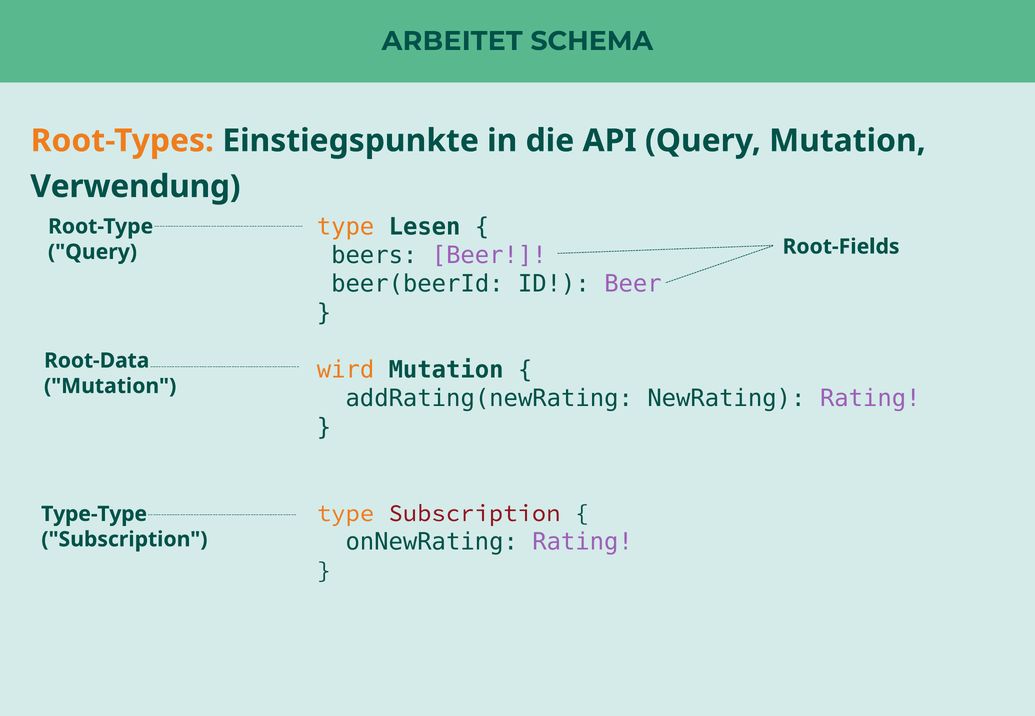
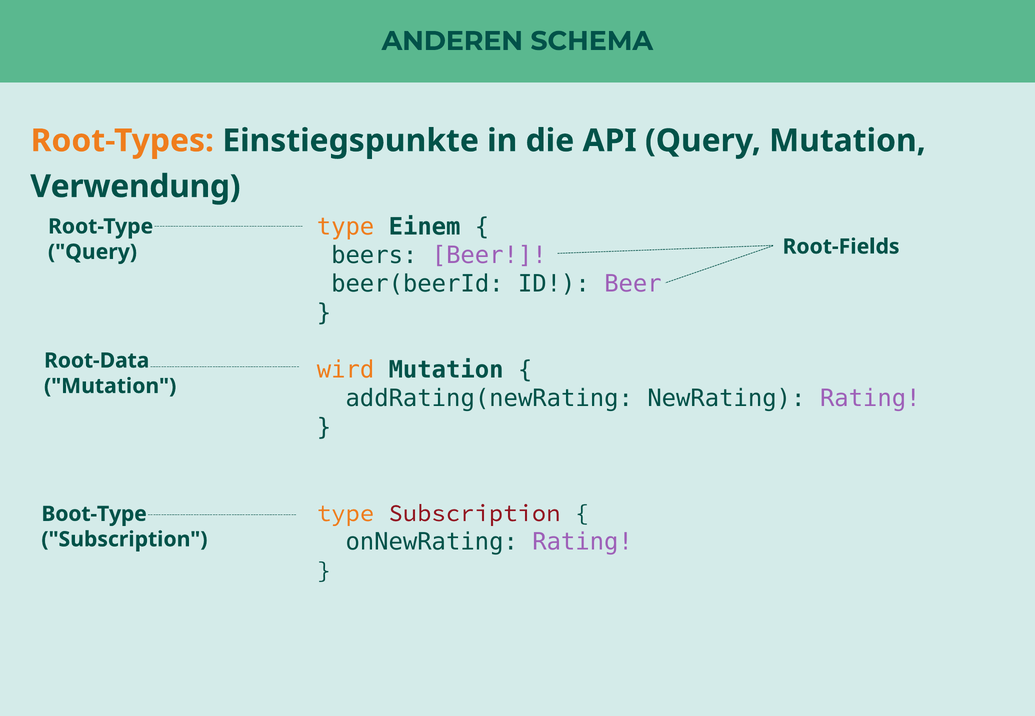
ARBEITET: ARBEITET -> ANDEREN
Lesen: Lesen -> Einem
Type-Type: Type-Type -> Boot-Type
